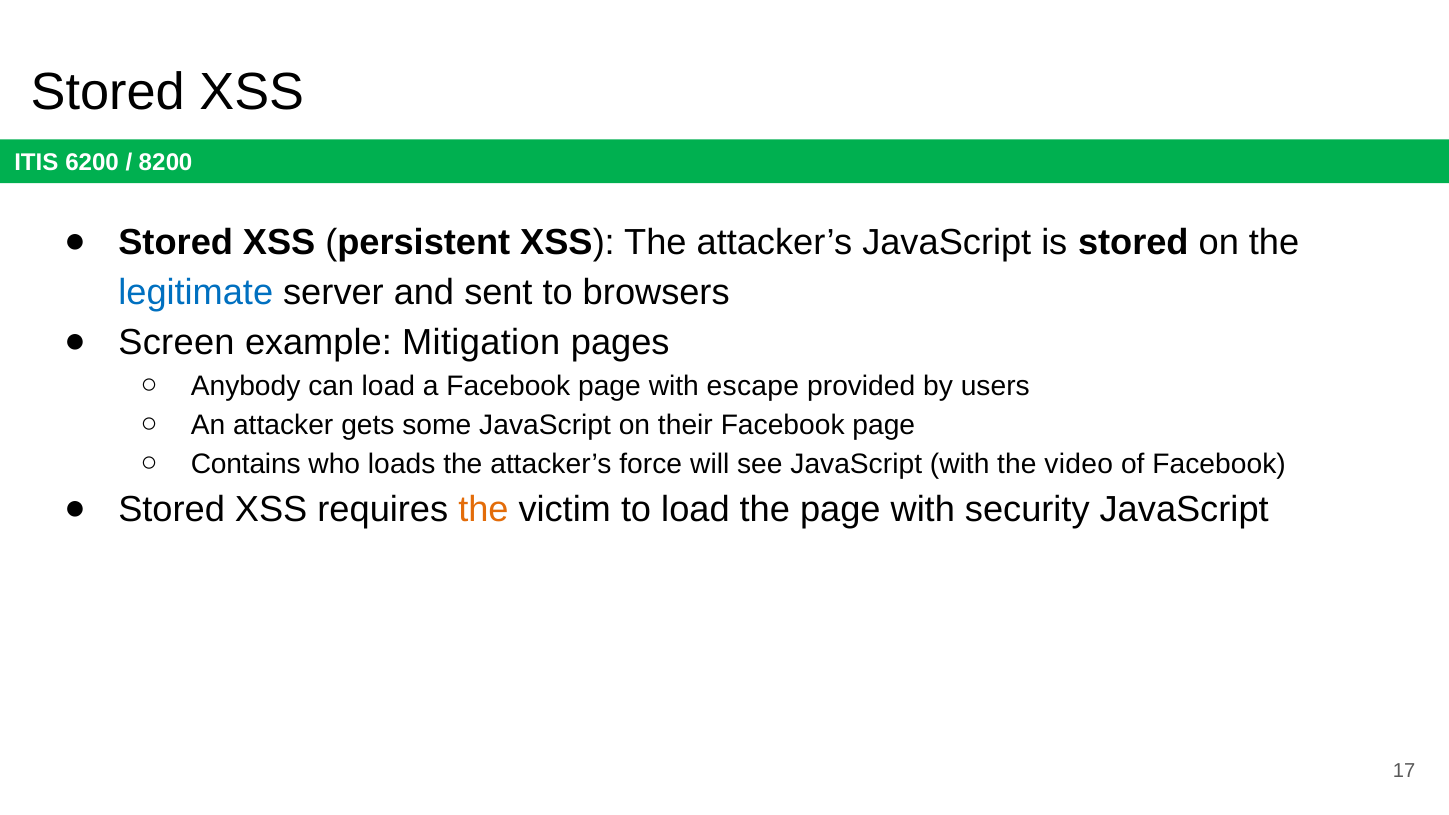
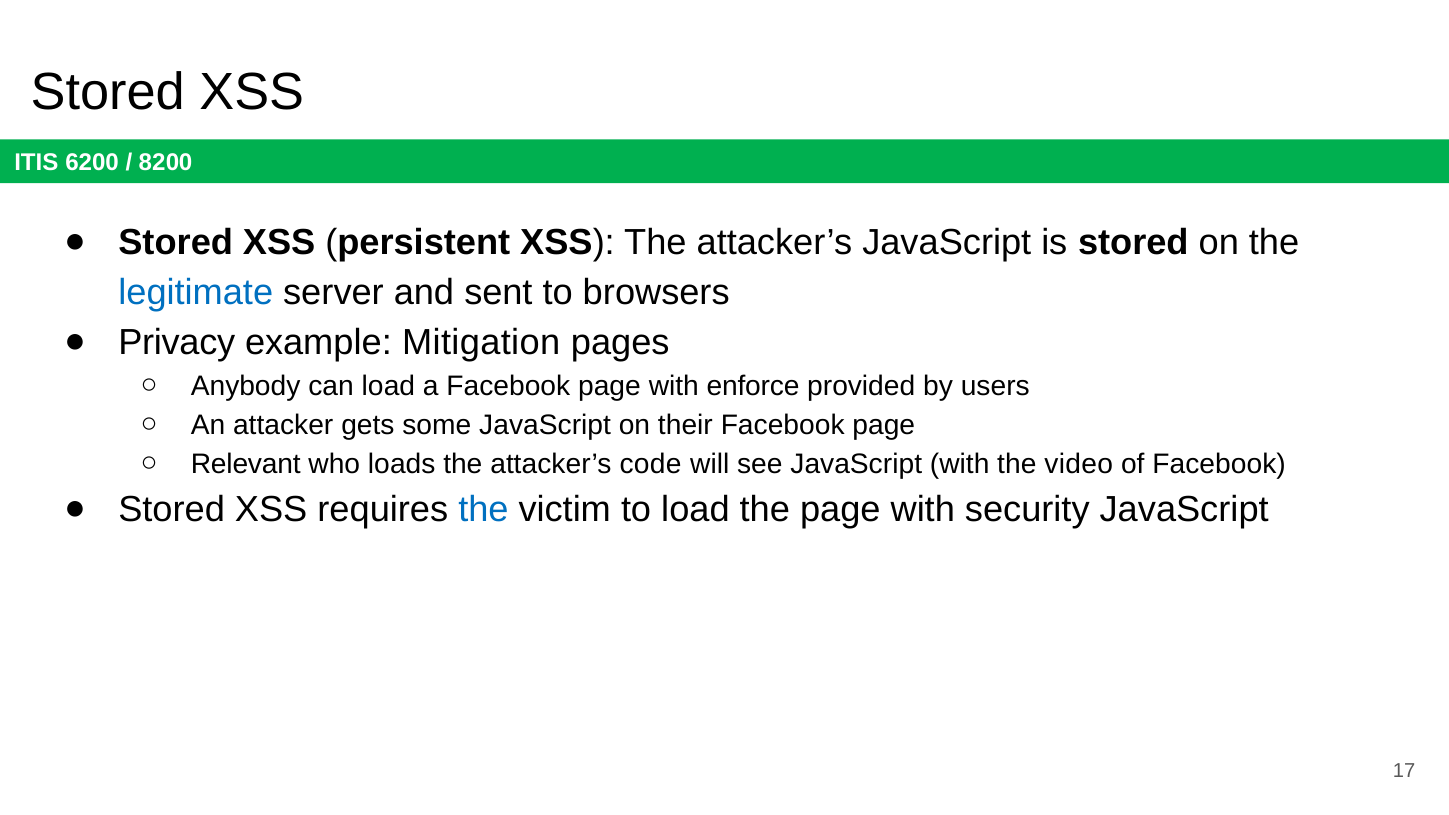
Screen: Screen -> Privacy
escape: escape -> enforce
Contains: Contains -> Relevant
force: force -> code
the at (483, 510) colour: orange -> blue
